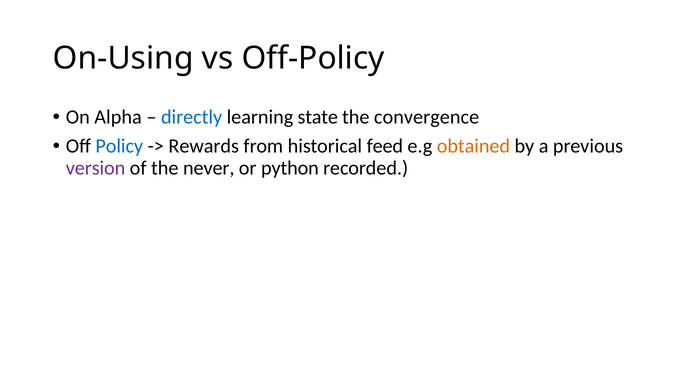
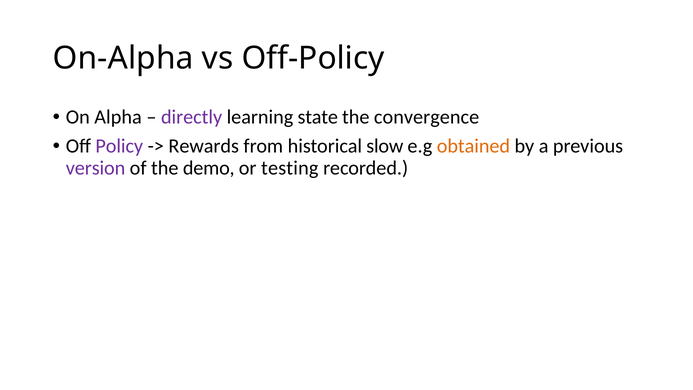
On-Using: On-Using -> On-Alpha
directly colour: blue -> purple
Policy colour: blue -> purple
feed: feed -> slow
never: never -> demo
python: python -> testing
